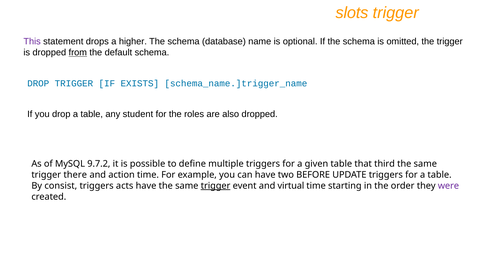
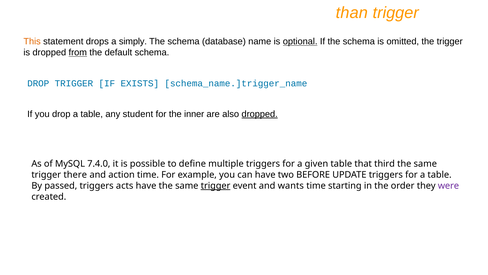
slots: slots -> than
This colour: purple -> orange
higher: higher -> simply
optional underline: none -> present
roles: roles -> inner
dropped at (260, 114) underline: none -> present
9.7.2: 9.7.2 -> 7.4.0
consist: consist -> passed
virtual: virtual -> wants
